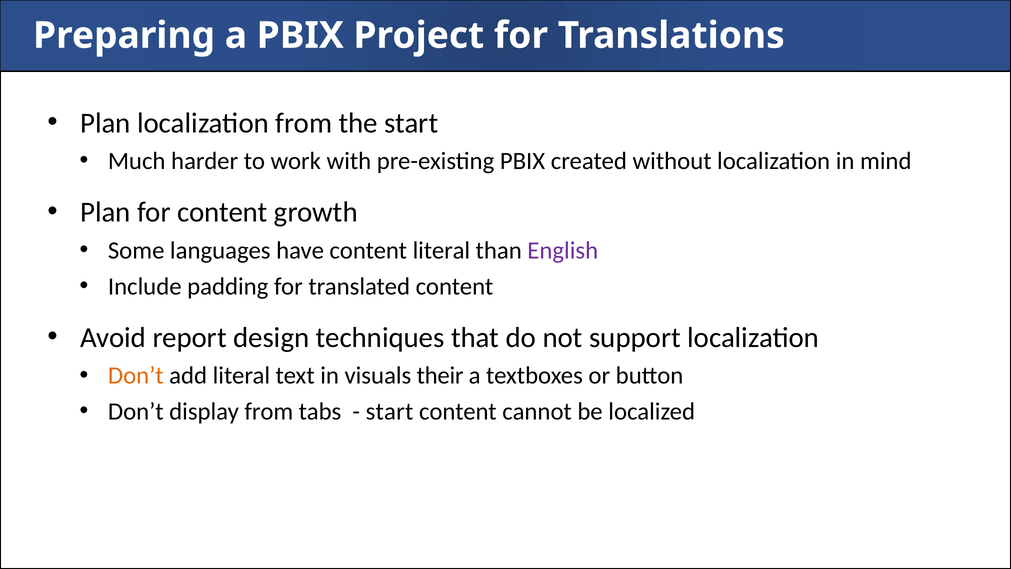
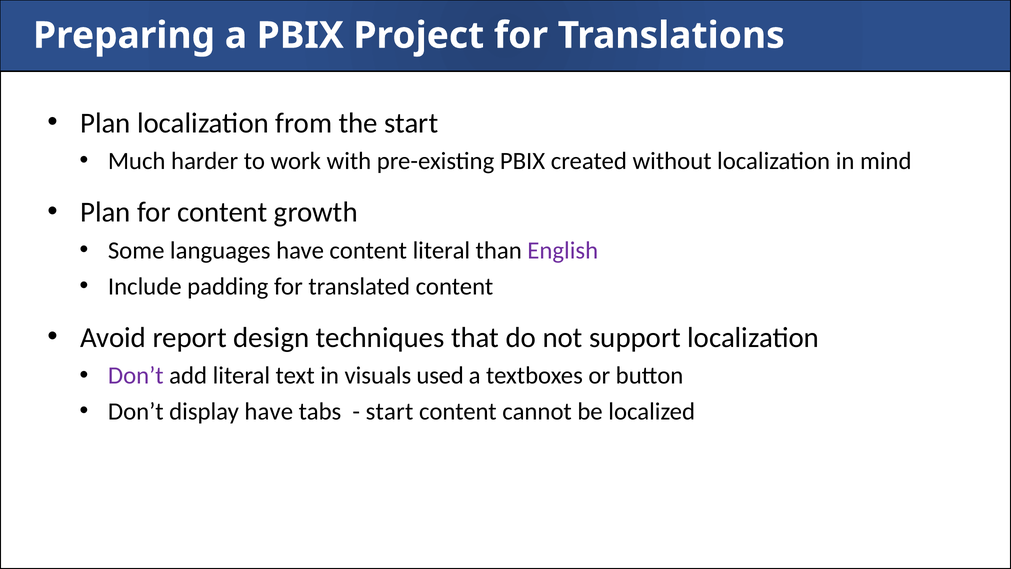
Don’t at (136, 375) colour: orange -> purple
their: their -> used
display from: from -> have
